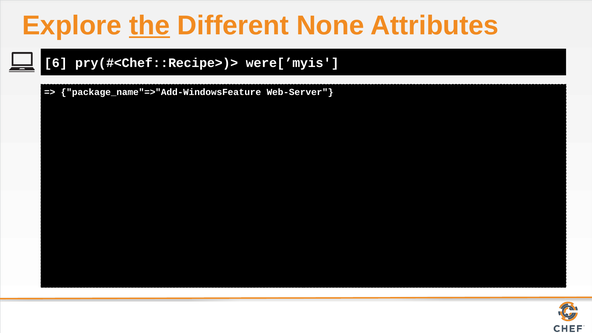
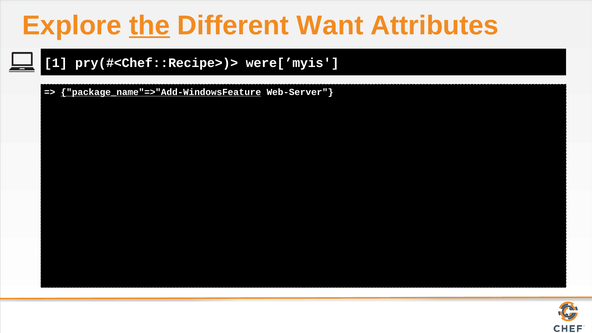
None: None -> Want
6: 6 -> 1
package_name"=>"Add-WindowsFeature underline: none -> present
